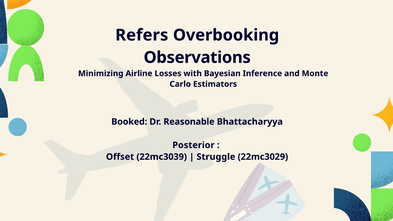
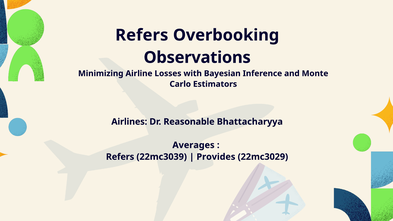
Booked: Booked -> Airlines
Posterior: Posterior -> Averages
Offset at (120, 157): Offset -> Refers
Struggle: Struggle -> Provides
